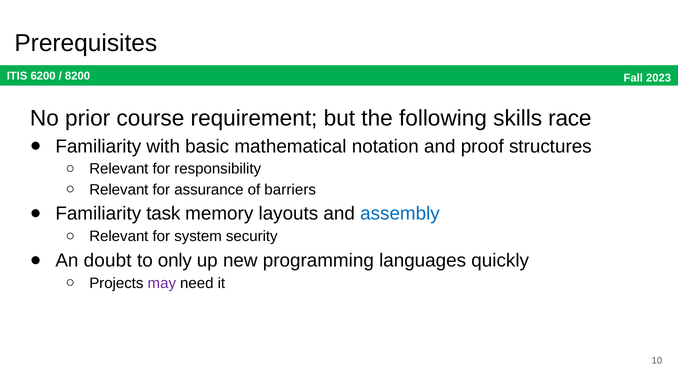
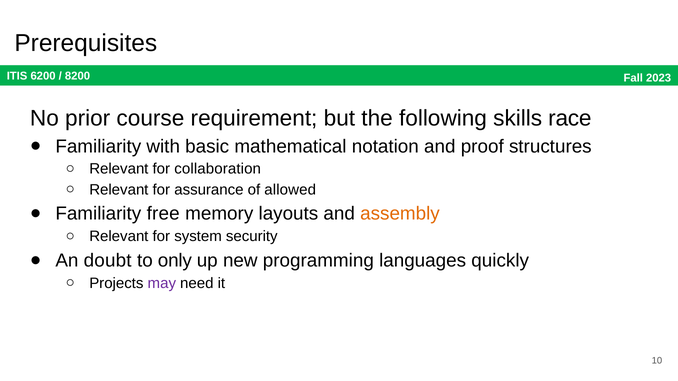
responsibility: responsibility -> collaboration
barriers: barriers -> allowed
task: task -> free
assembly colour: blue -> orange
